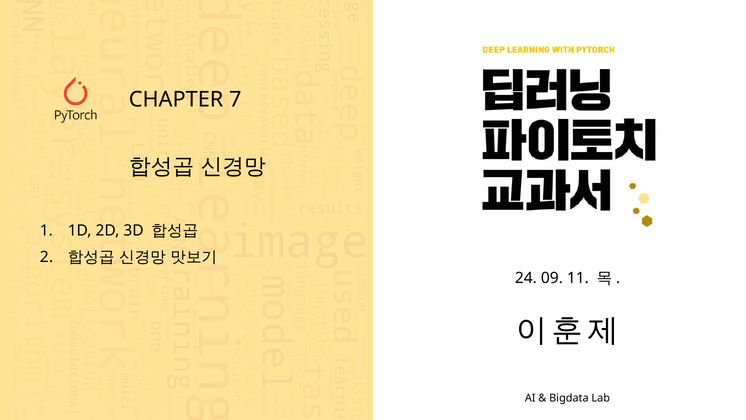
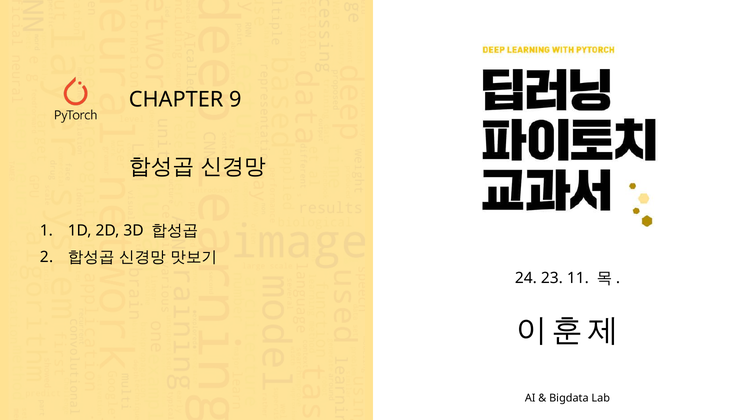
7: 7 -> 9
09: 09 -> 23
